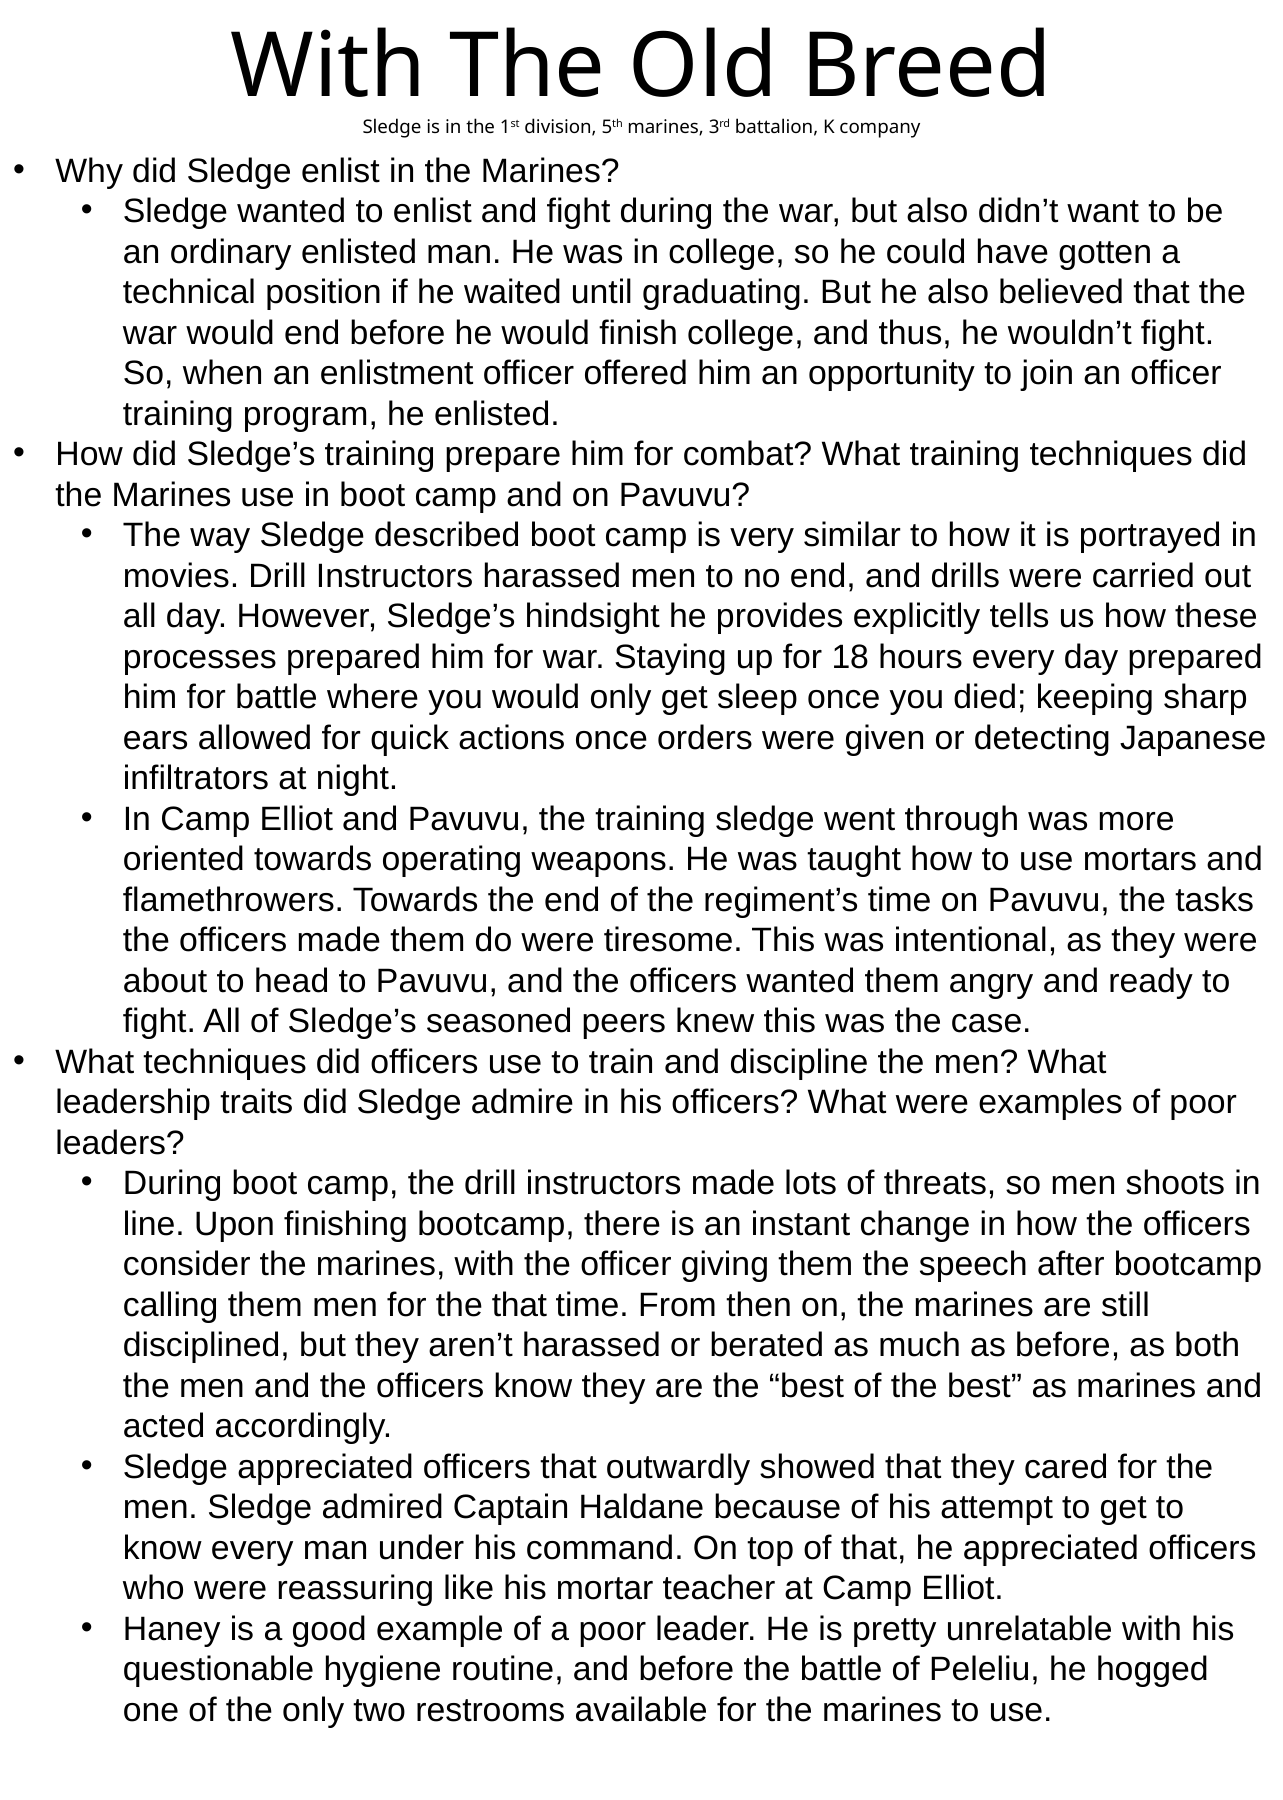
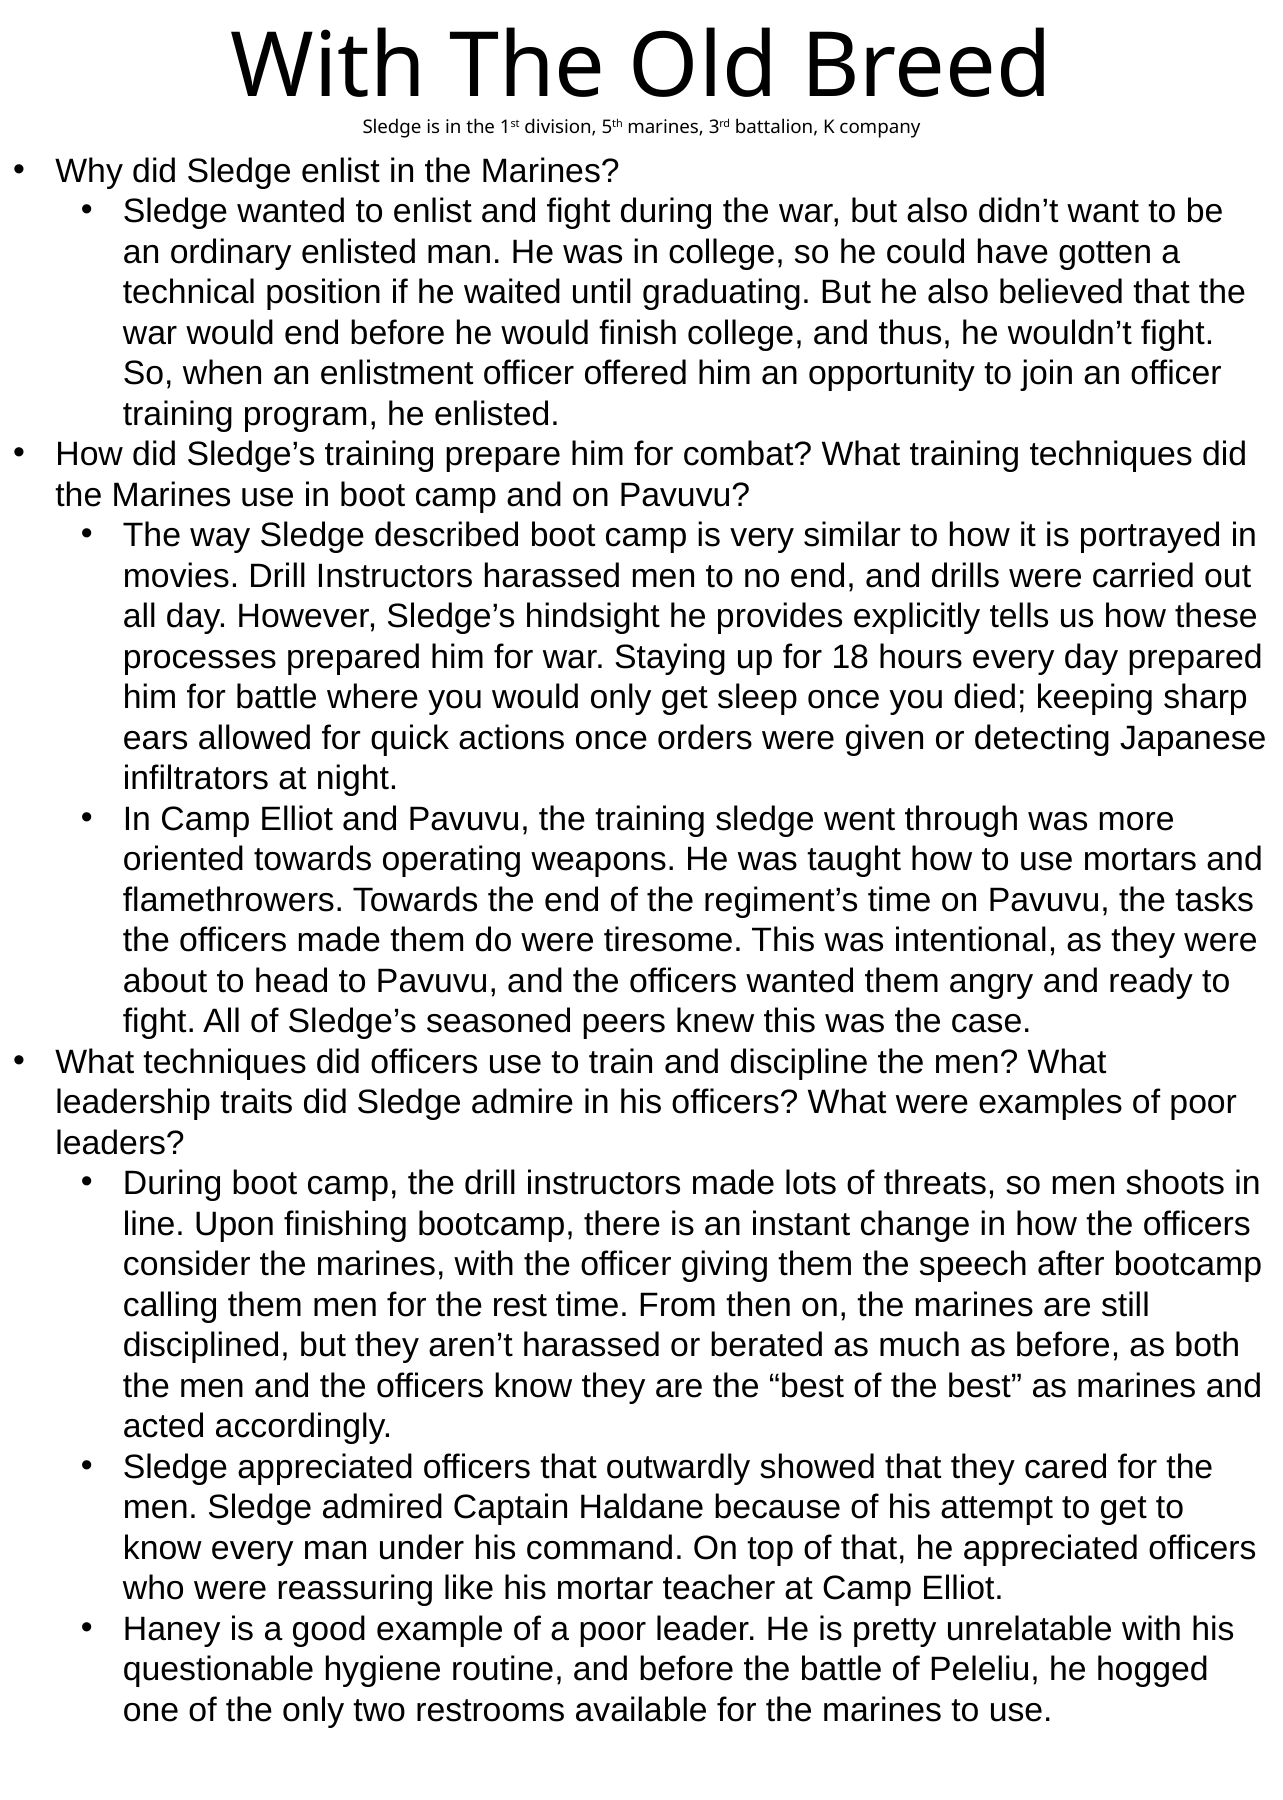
the that: that -> rest
